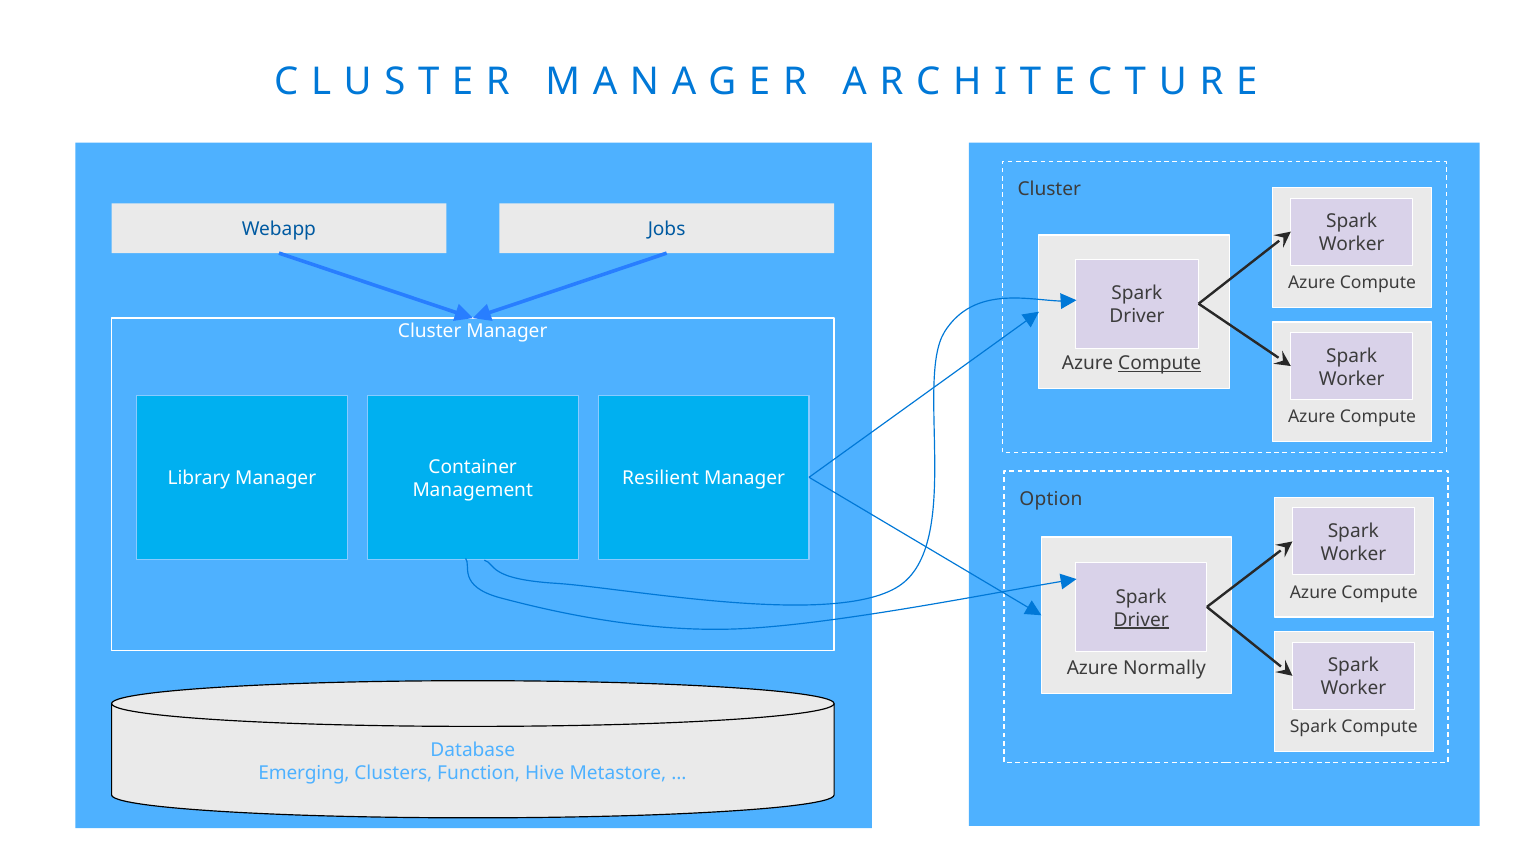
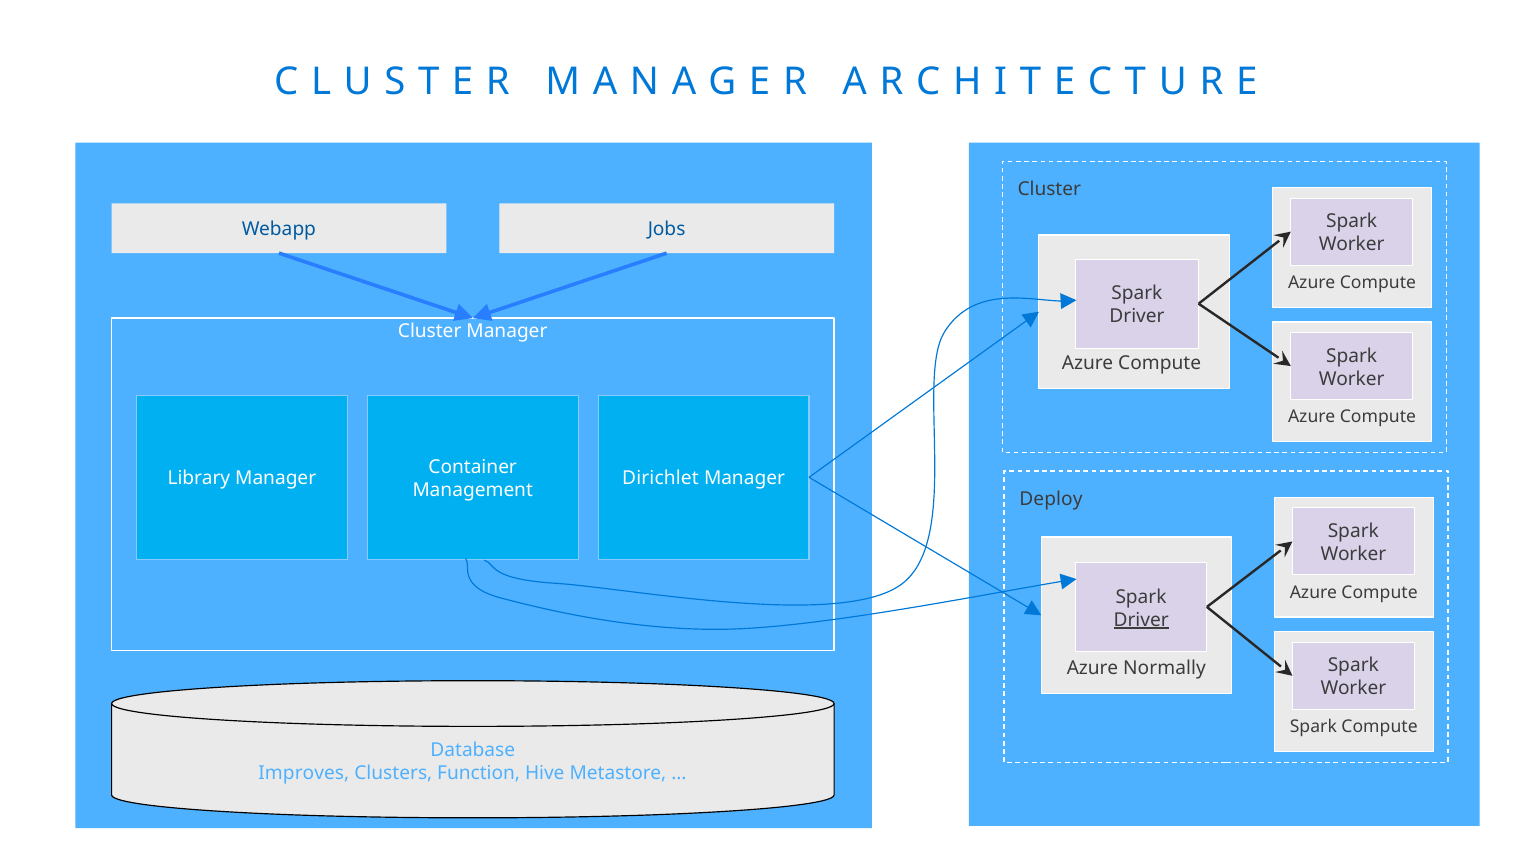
Compute at (1160, 363) underline: present -> none
Resilient: Resilient -> Dirichlet
Option: Option -> Deploy
Emerging: Emerging -> Improves
